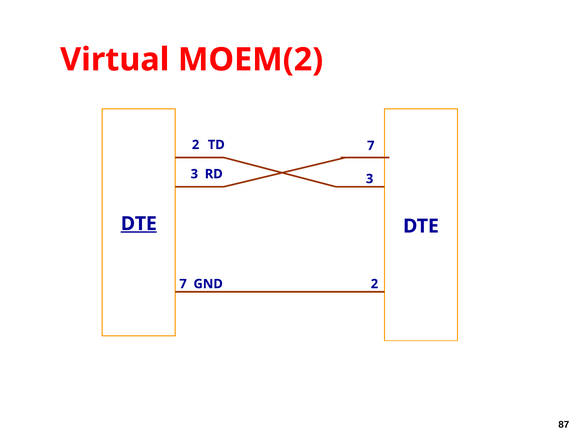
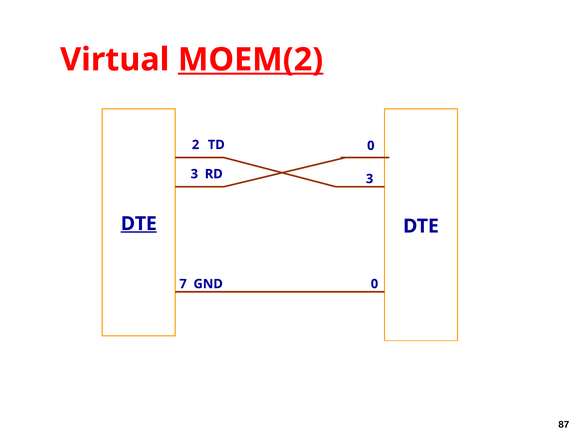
MOEM(2 underline: none -> present
2 7: 7 -> 0
GND 2: 2 -> 0
